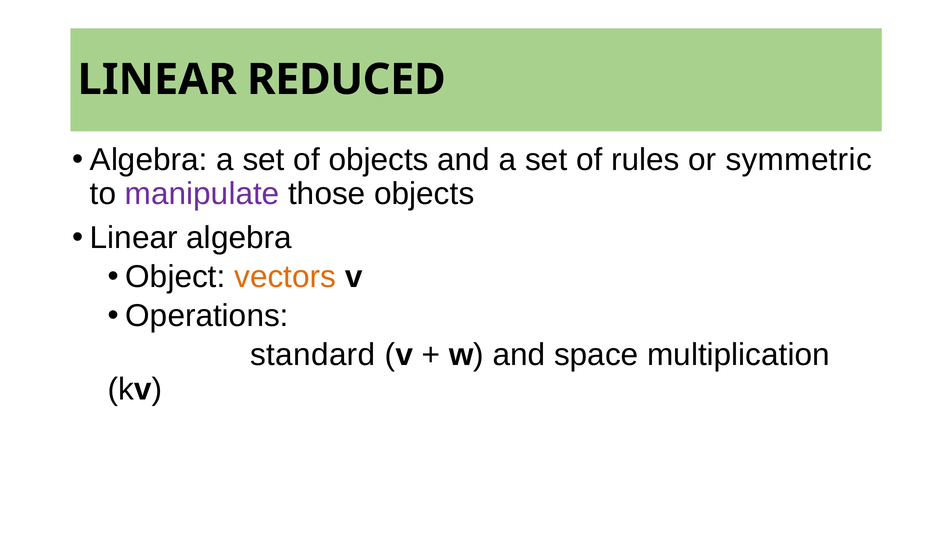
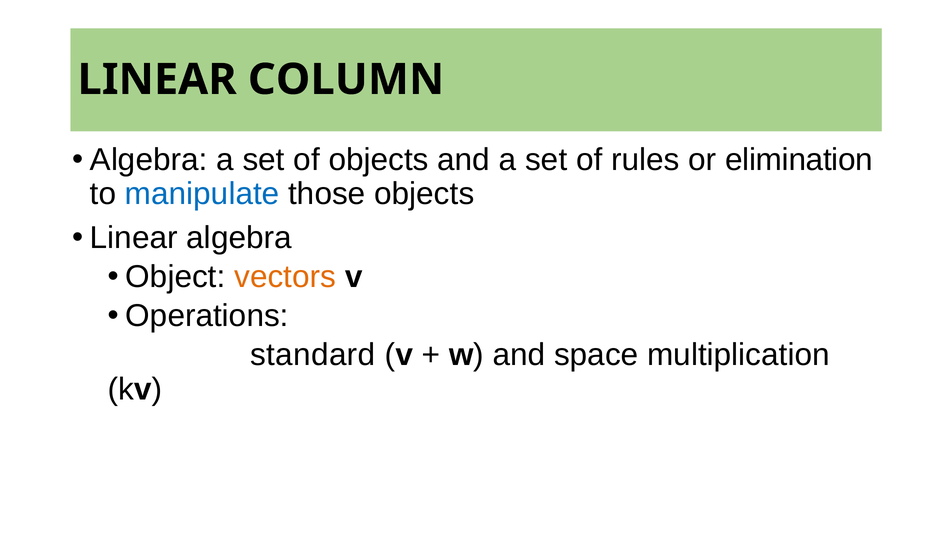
REDUCED: REDUCED -> COLUMN
symmetric: symmetric -> elimination
manipulate colour: purple -> blue
